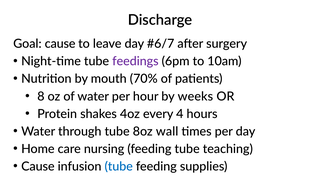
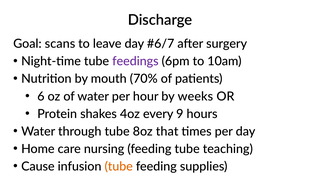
Goal cause: cause -> scans
8: 8 -> 6
4: 4 -> 9
wall: wall -> that
tube at (119, 166) colour: blue -> orange
